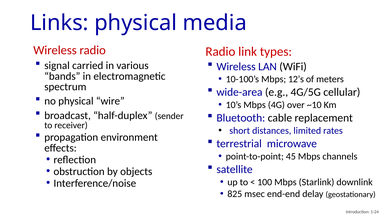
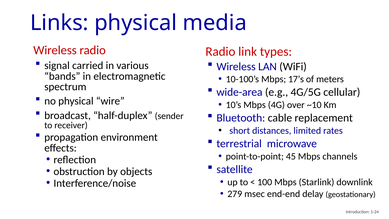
12’s: 12’s -> 17’s
825: 825 -> 279
